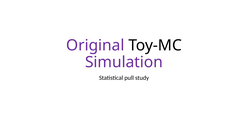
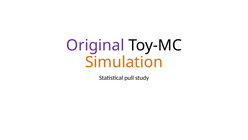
Simulation colour: purple -> orange
